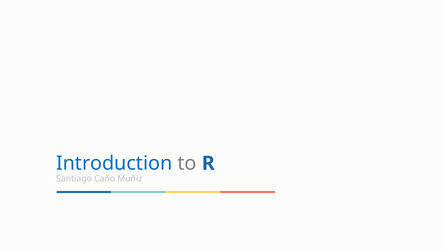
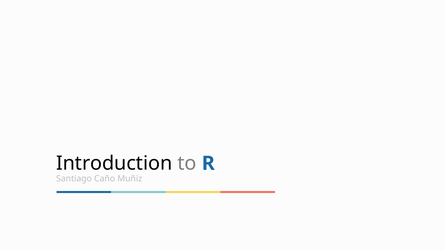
Introduction colour: blue -> black
